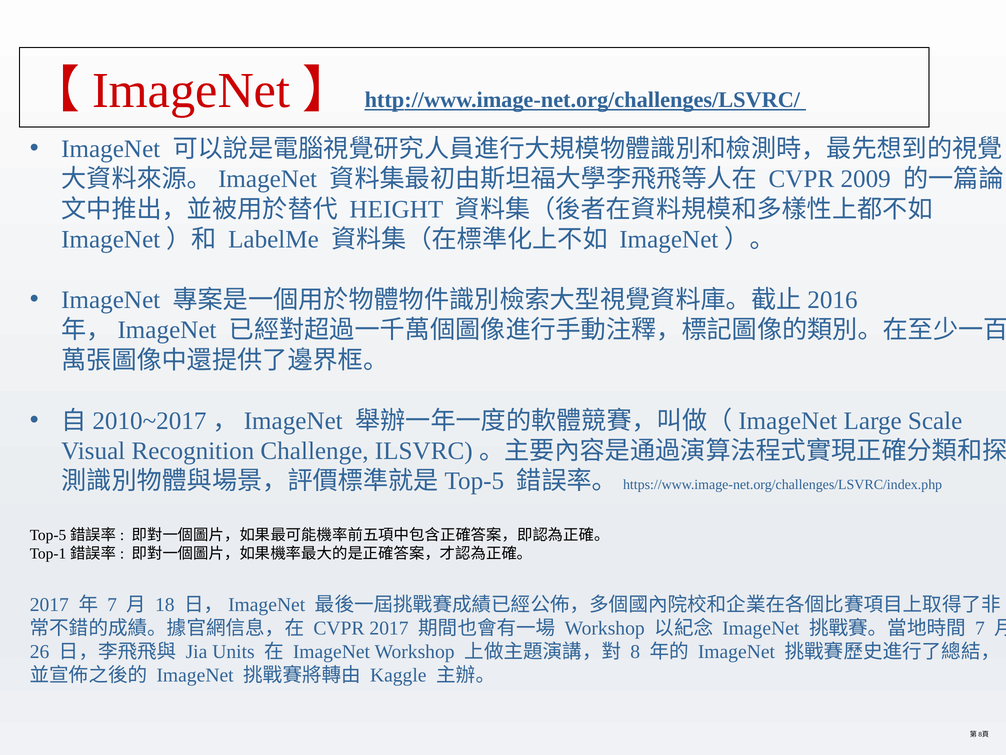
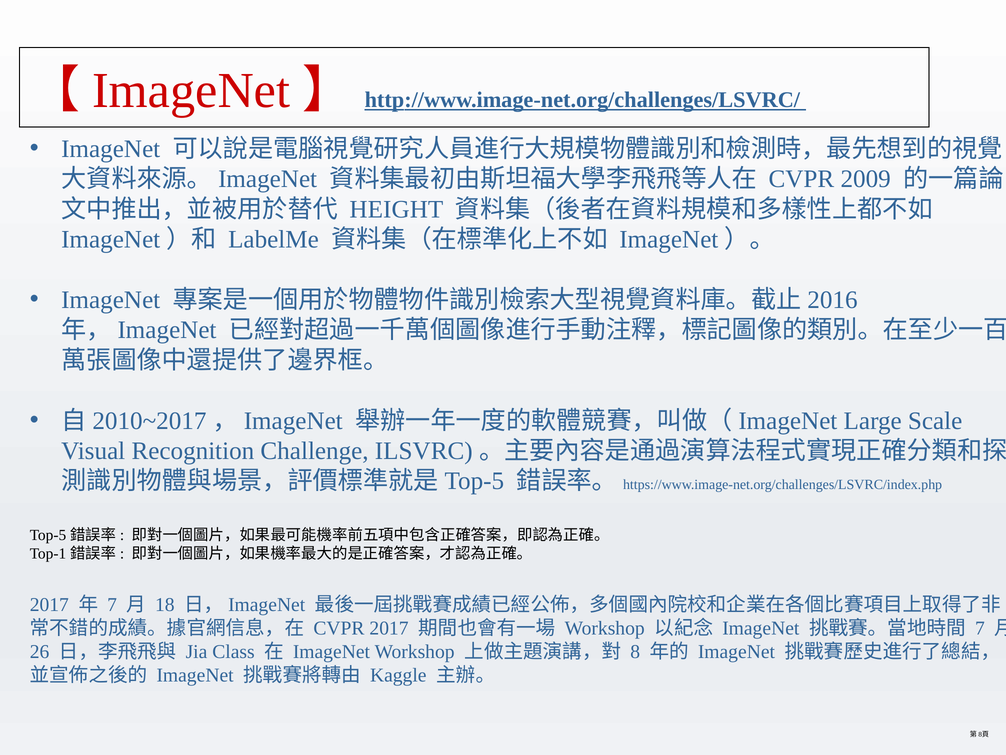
Units: Units -> Class
